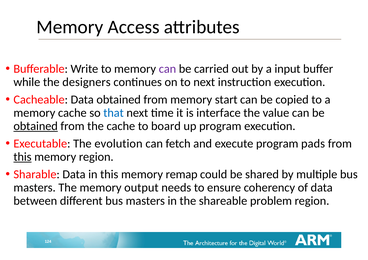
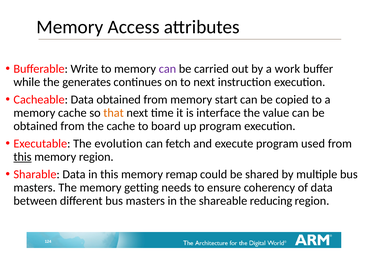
input: input -> work
designers: designers -> generates
that colour: blue -> orange
obtained at (36, 126) underline: present -> none
pads: pads -> used
output: output -> getting
problem: problem -> reducing
